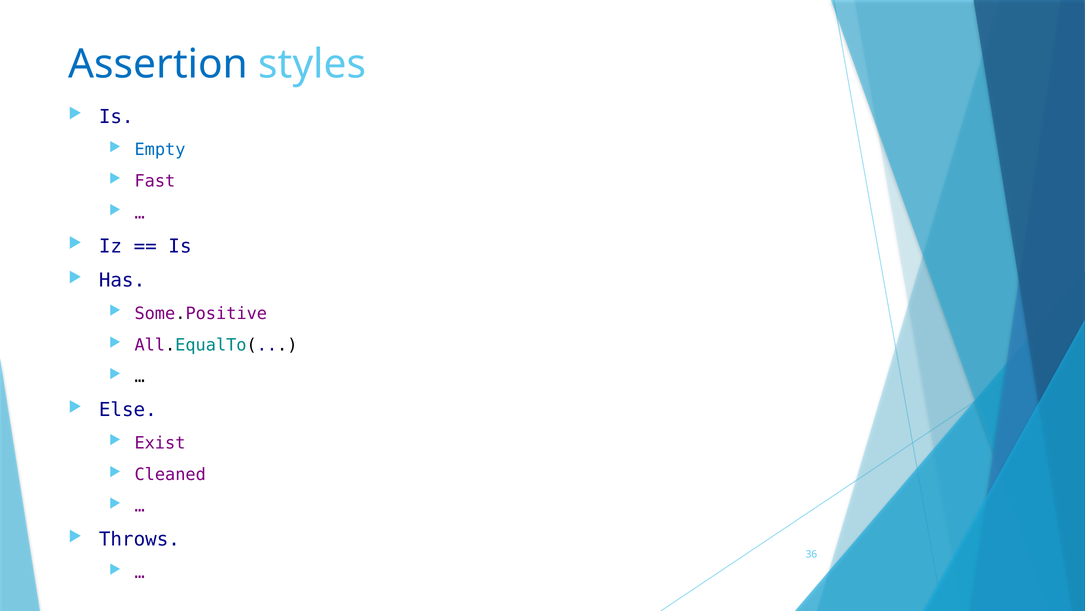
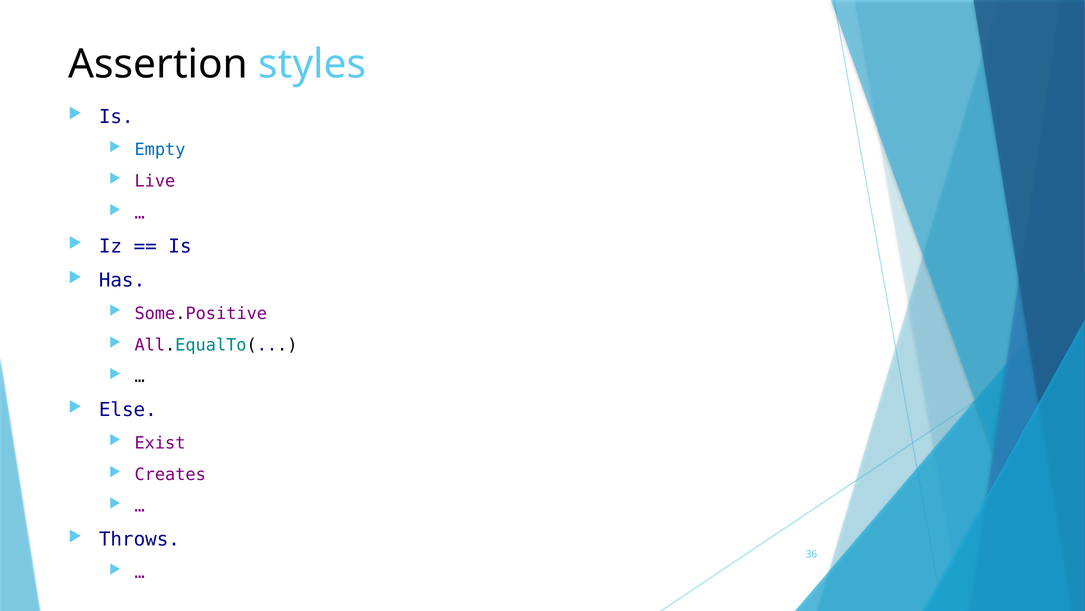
Assertion colour: blue -> black
Fast: Fast -> Live
Cleaned: Cleaned -> Creates
